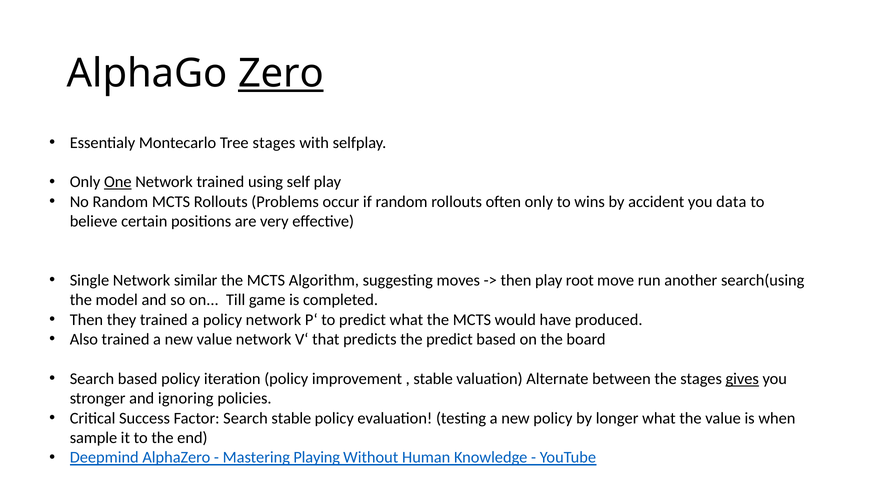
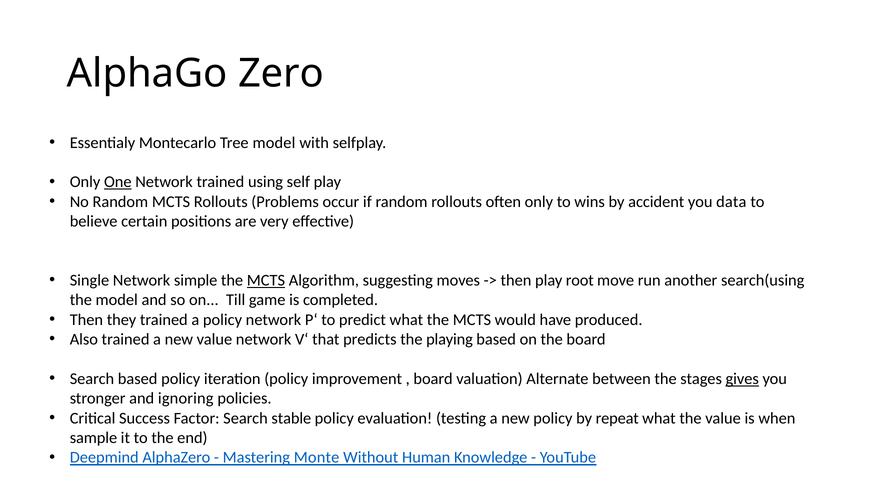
Zero underline: present -> none
Tree stages: stages -> model
similar: similar -> simple
MCTS at (266, 280) underline: none -> present
the predict: predict -> playing
stable at (433, 378): stable -> board
longer: longer -> repeat
Playing: Playing -> Monte
